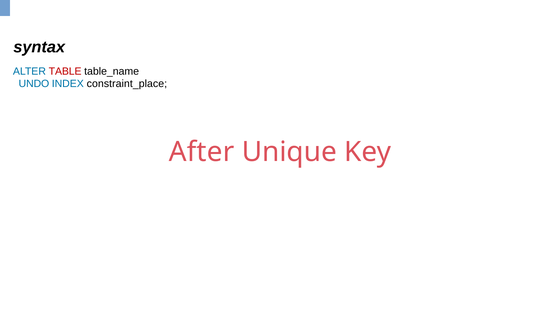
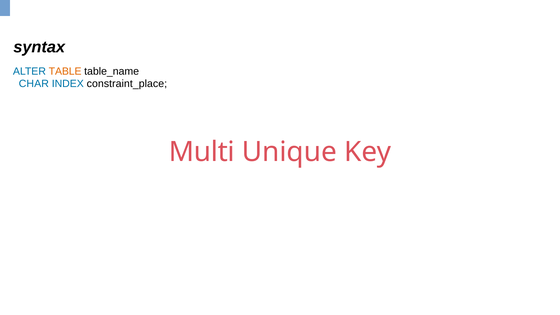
TABLE colour: red -> orange
UNDO: UNDO -> CHAR
After: After -> Multi
